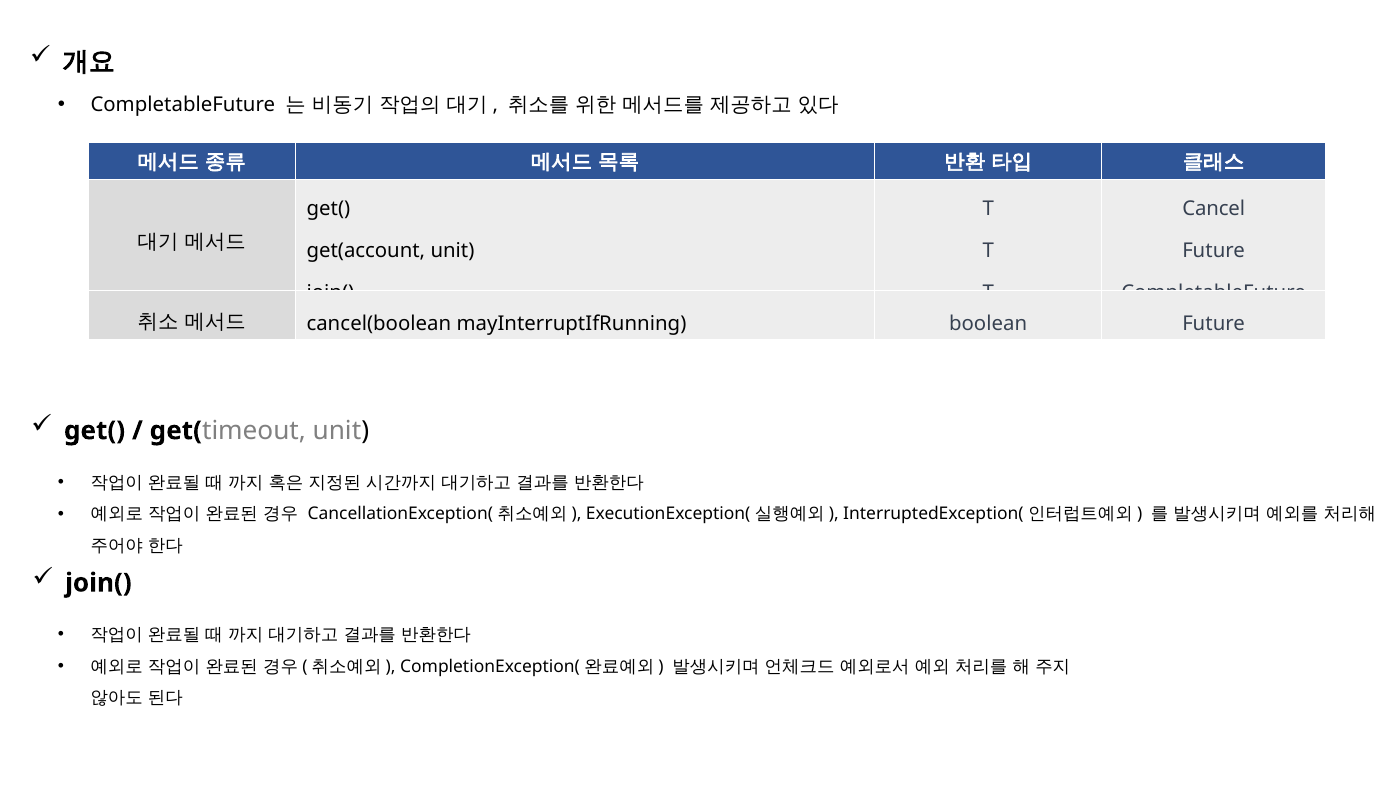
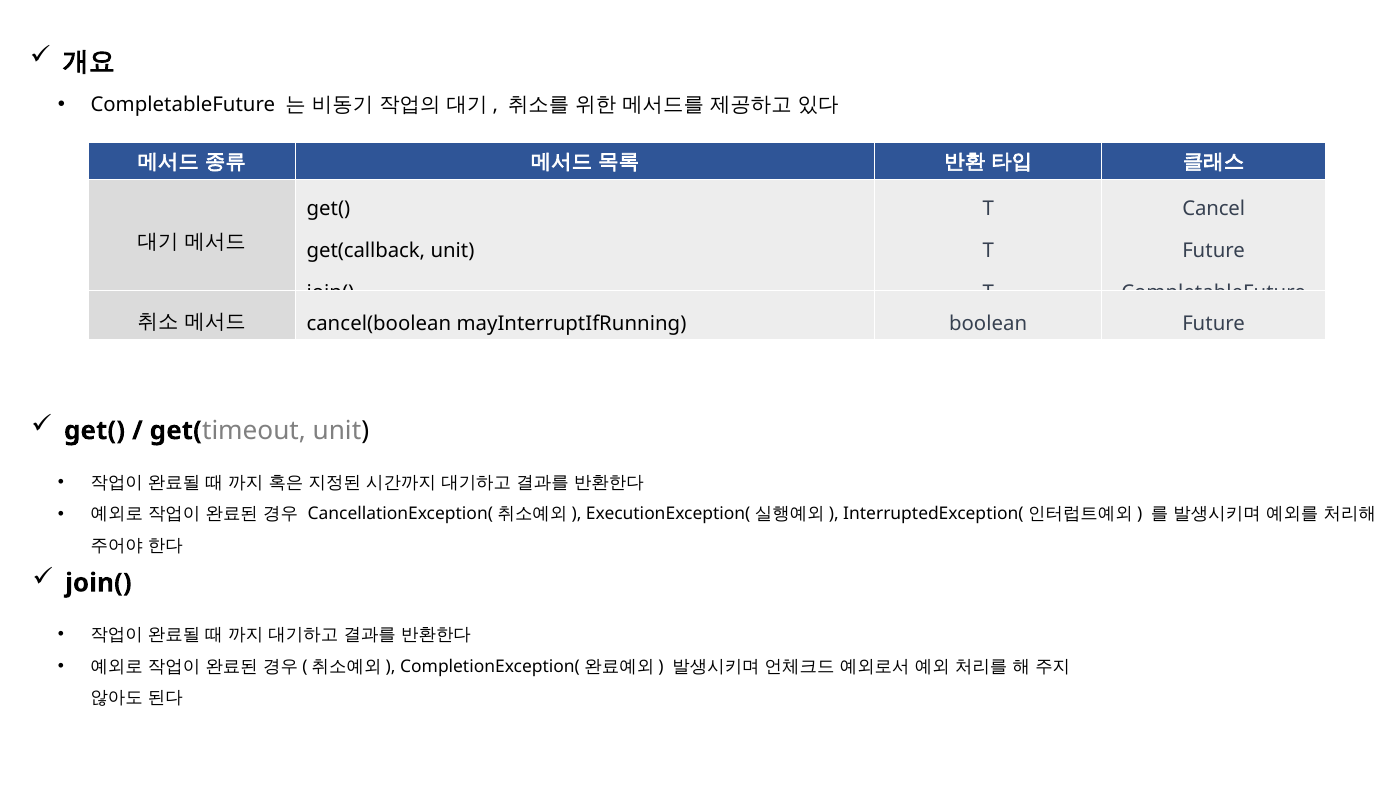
get(account: get(account -> get(callback
